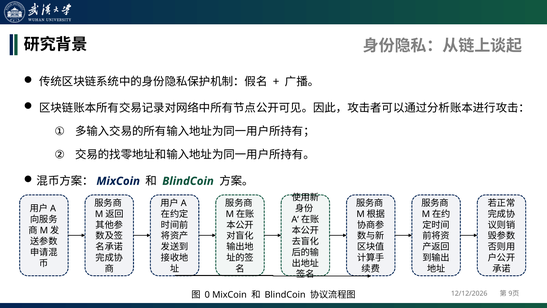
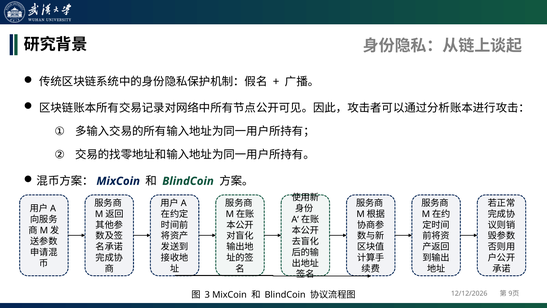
0: 0 -> 3
